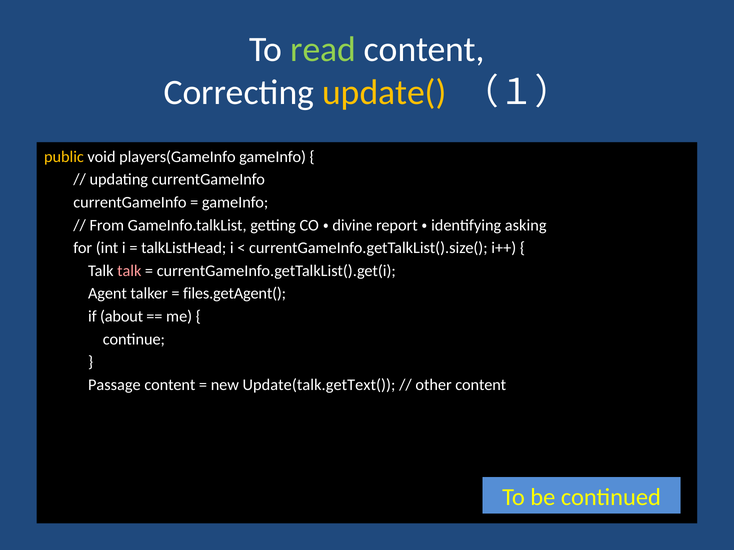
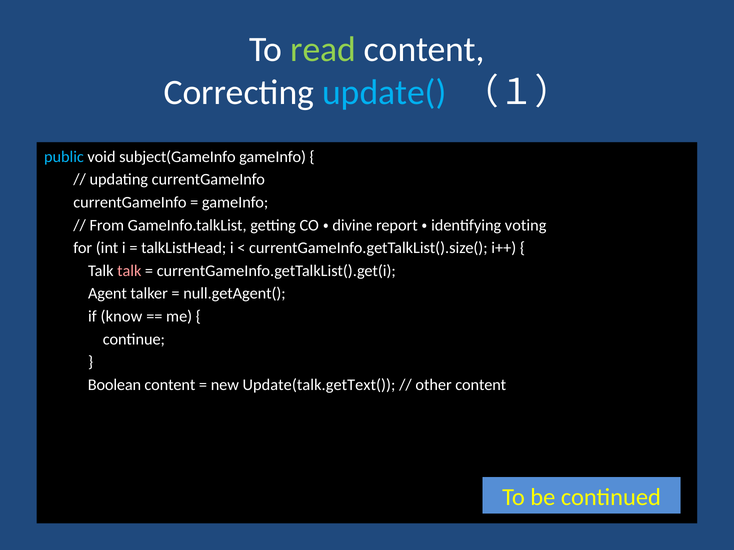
update( colour: yellow -> light blue
public colour: yellow -> light blue
players(GameInfo: players(GameInfo -> subject(GameInfo
asking: asking -> voting
files.getAgent(: files.getAgent( -> null.getAgent(
about: about -> know
Passage: Passage -> Boolean
